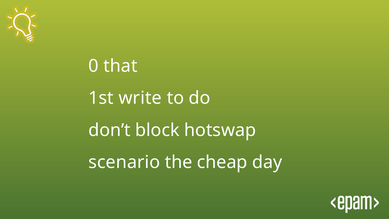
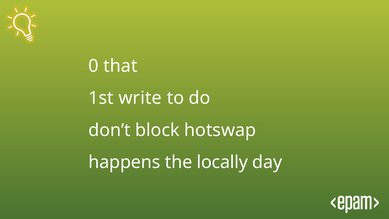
scenario: scenario -> happens
cheap: cheap -> locally
